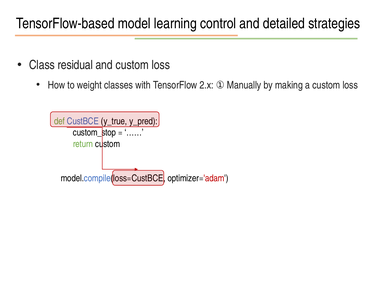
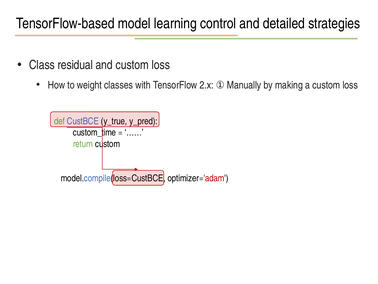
custom_stop: custom_stop -> custom_time
